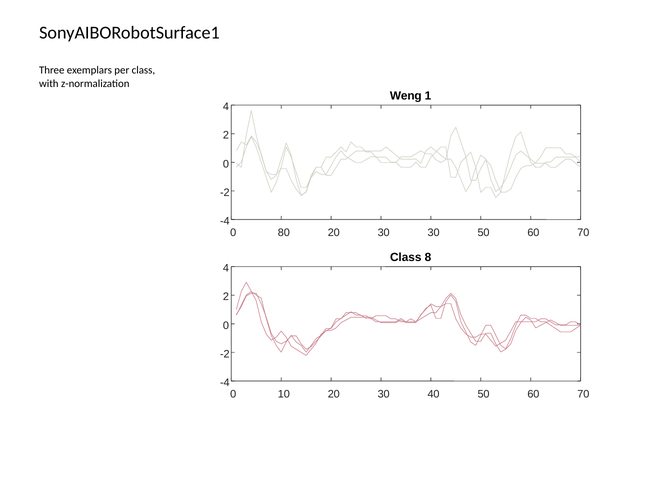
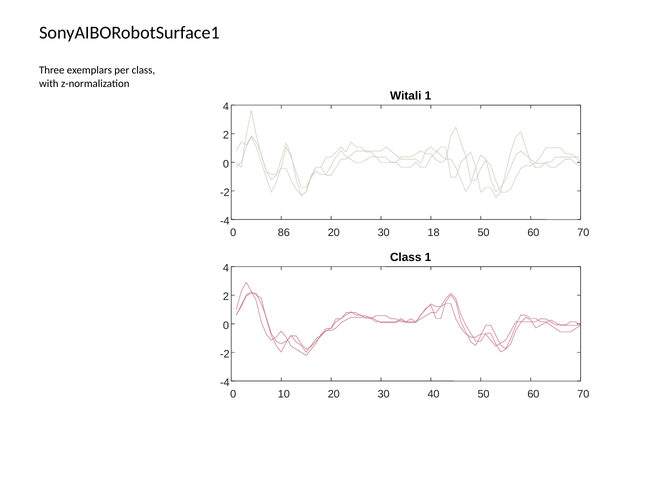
Weng: Weng -> Witali
80: 80 -> 86
30 30: 30 -> 18
Class 8: 8 -> 1
